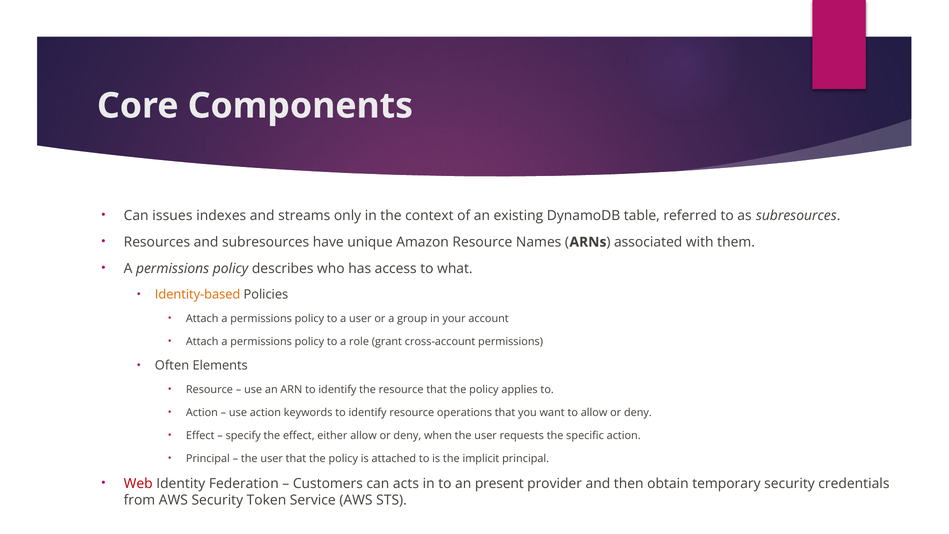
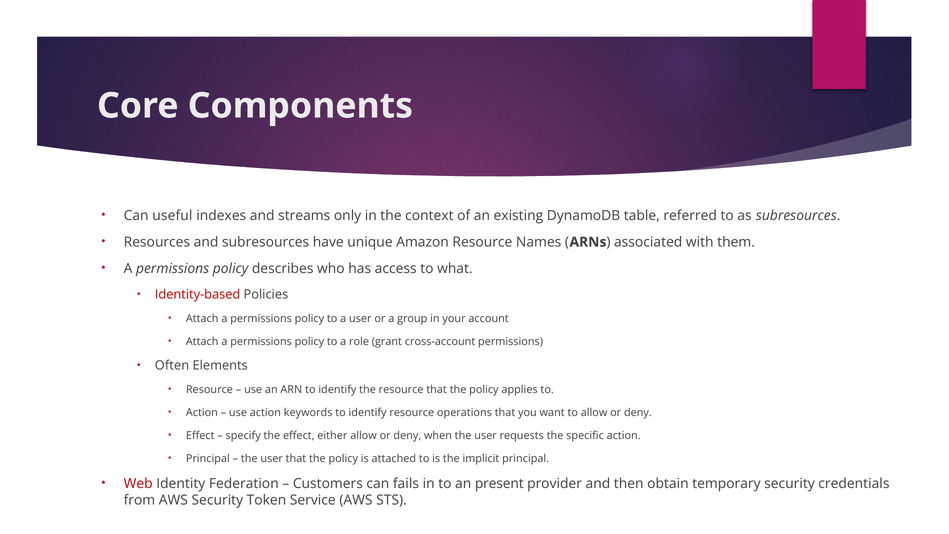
issues: issues -> useful
Identity-based colour: orange -> red
acts: acts -> fails
